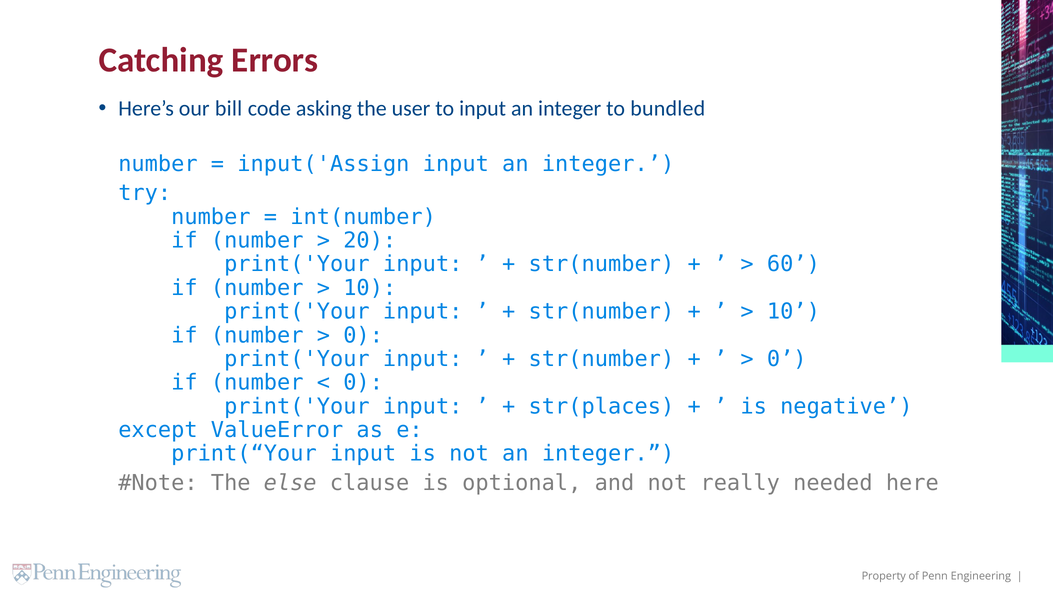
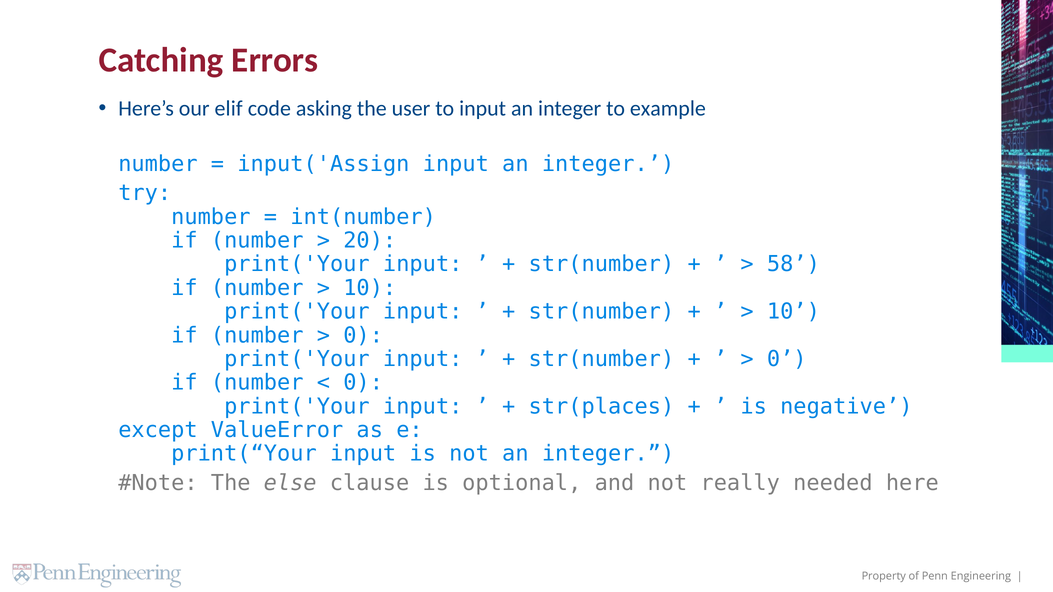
bill: bill -> elif
bundled: bundled -> example
60: 60 -> 58
